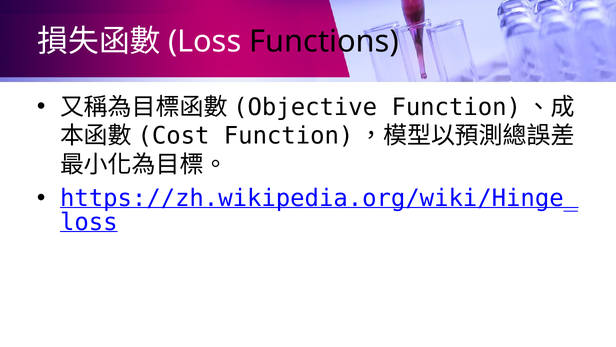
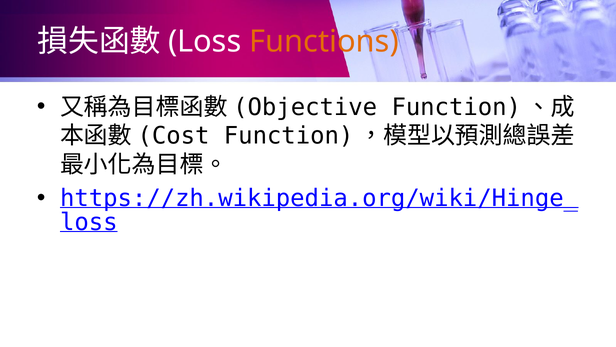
Functions colour: black -> orange
